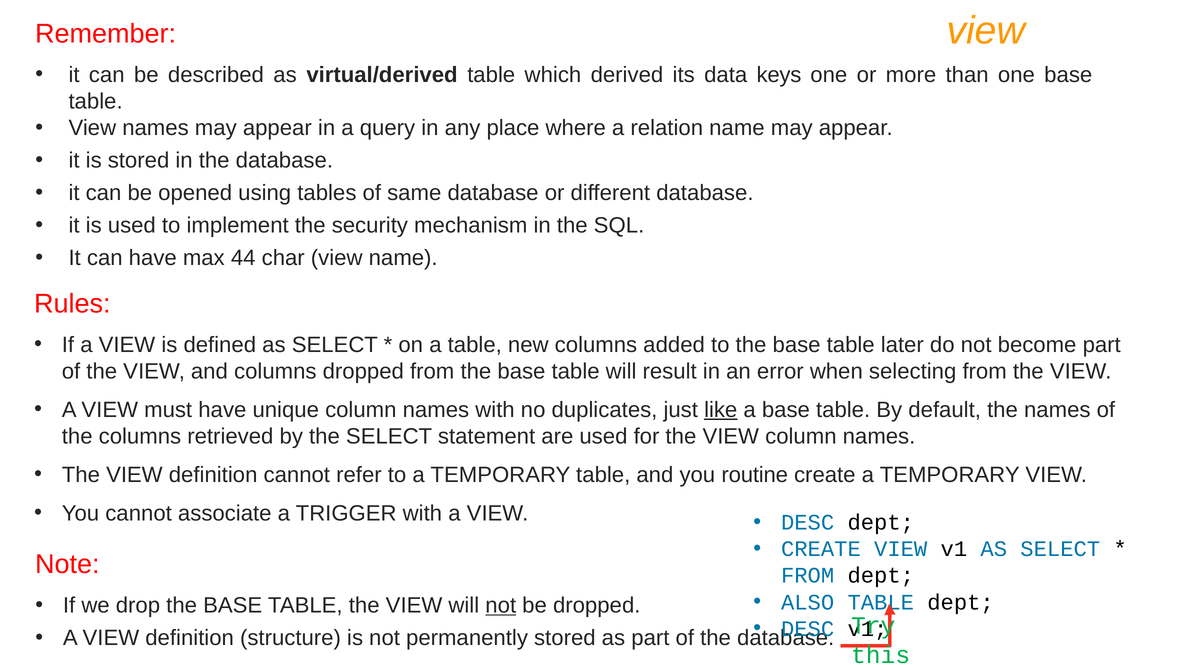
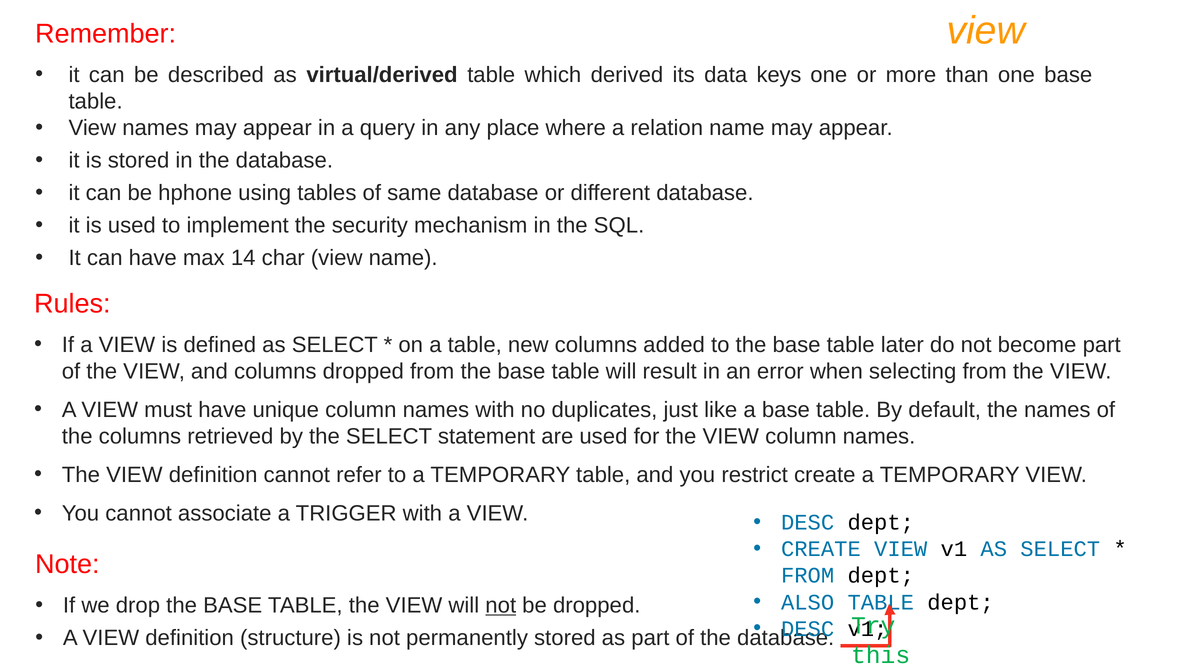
opened: opened -> hphone
44: 44 -> 14
like underline: present -> none
routine: routine -> restrict
